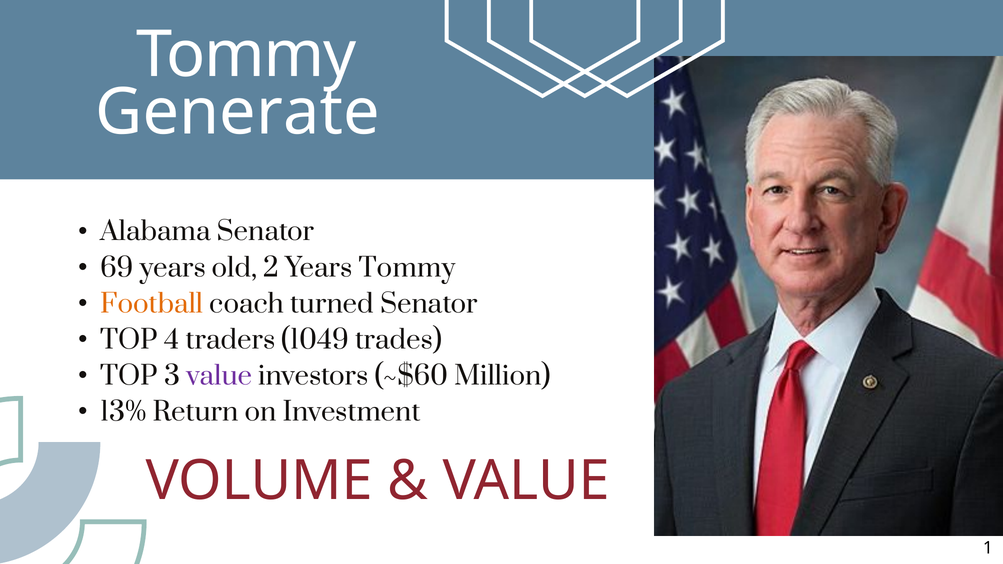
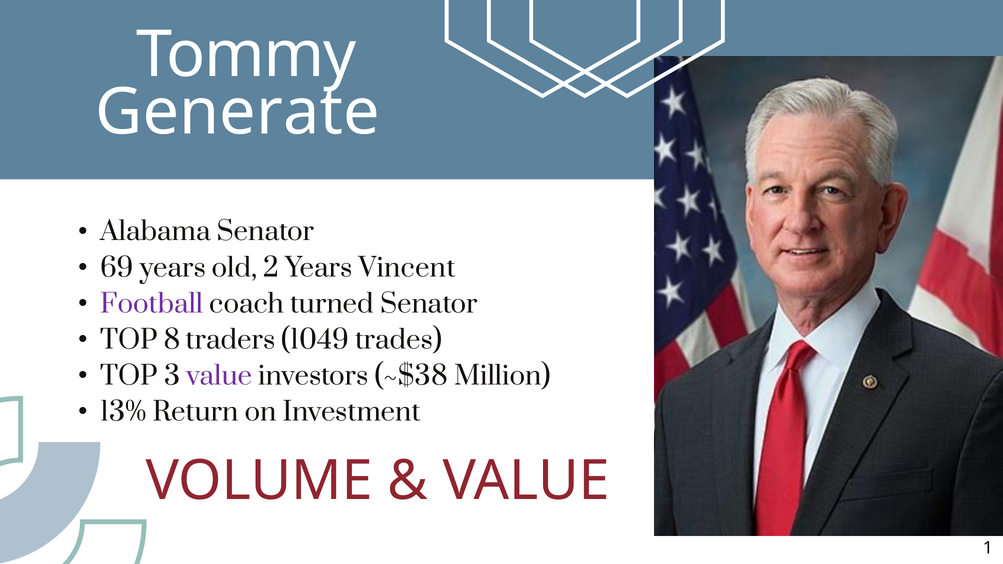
Years Tommy: Tommy -> Vincent
Football colour: orange -> purple
4: 4 -> 8
~$60: ~$60 -> ~$38
